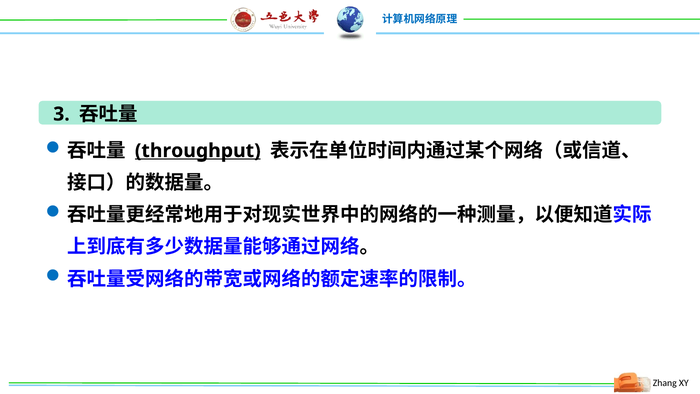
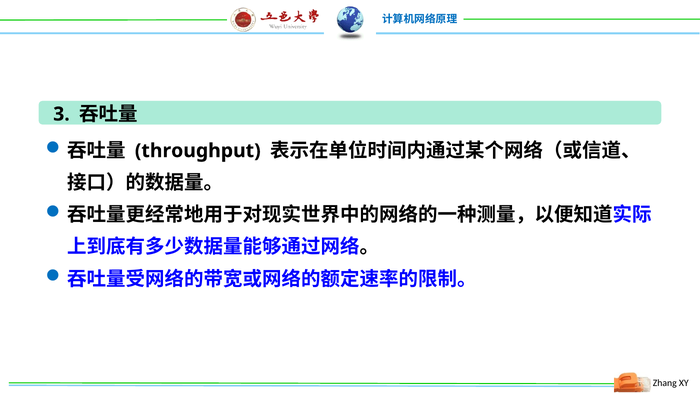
throughput underline: present -> none
